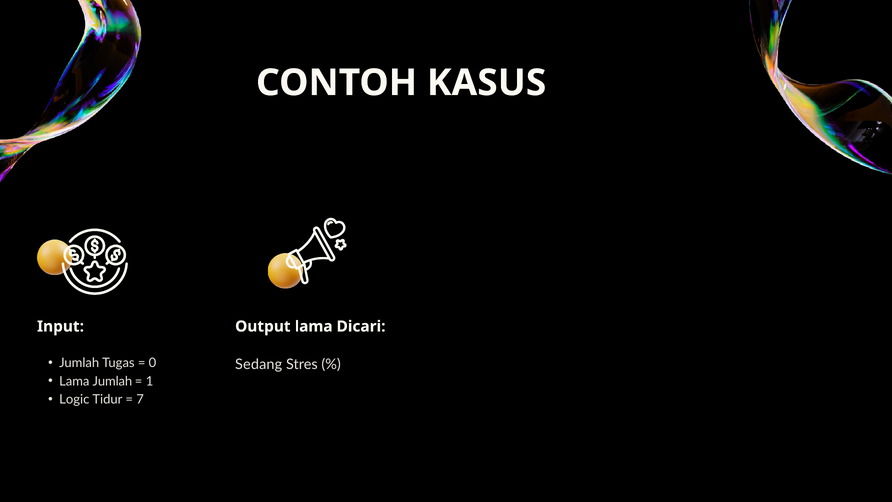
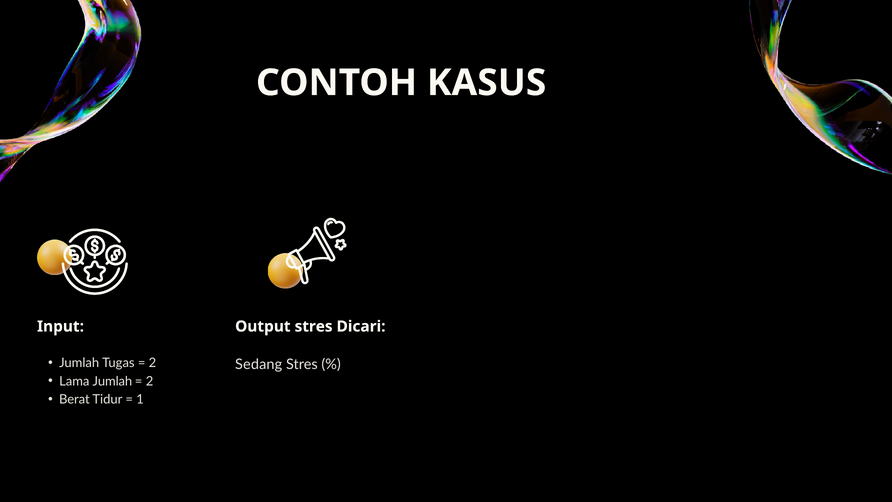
Output lama: lama -> stres
0 at (152, 363): 0 -> 2
1 at (150, 381): 1 -> 2
Logic: Logic -> Berat
7: 7 -> 1
